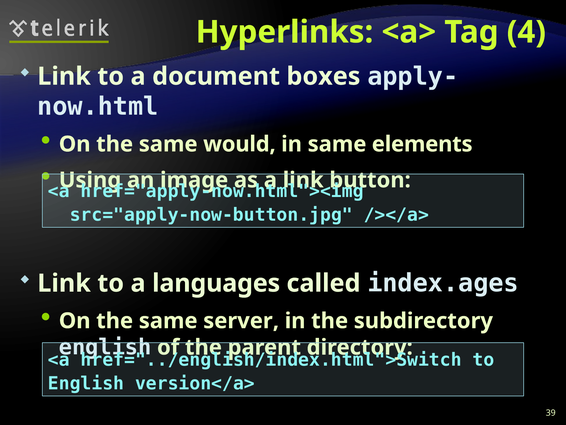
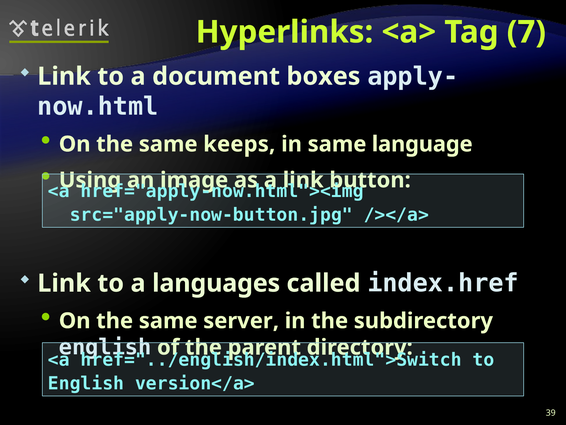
4: 4 -> 7
would: would -> keeps
elements: elements -> language
index.ages: index.ages -> index.href
